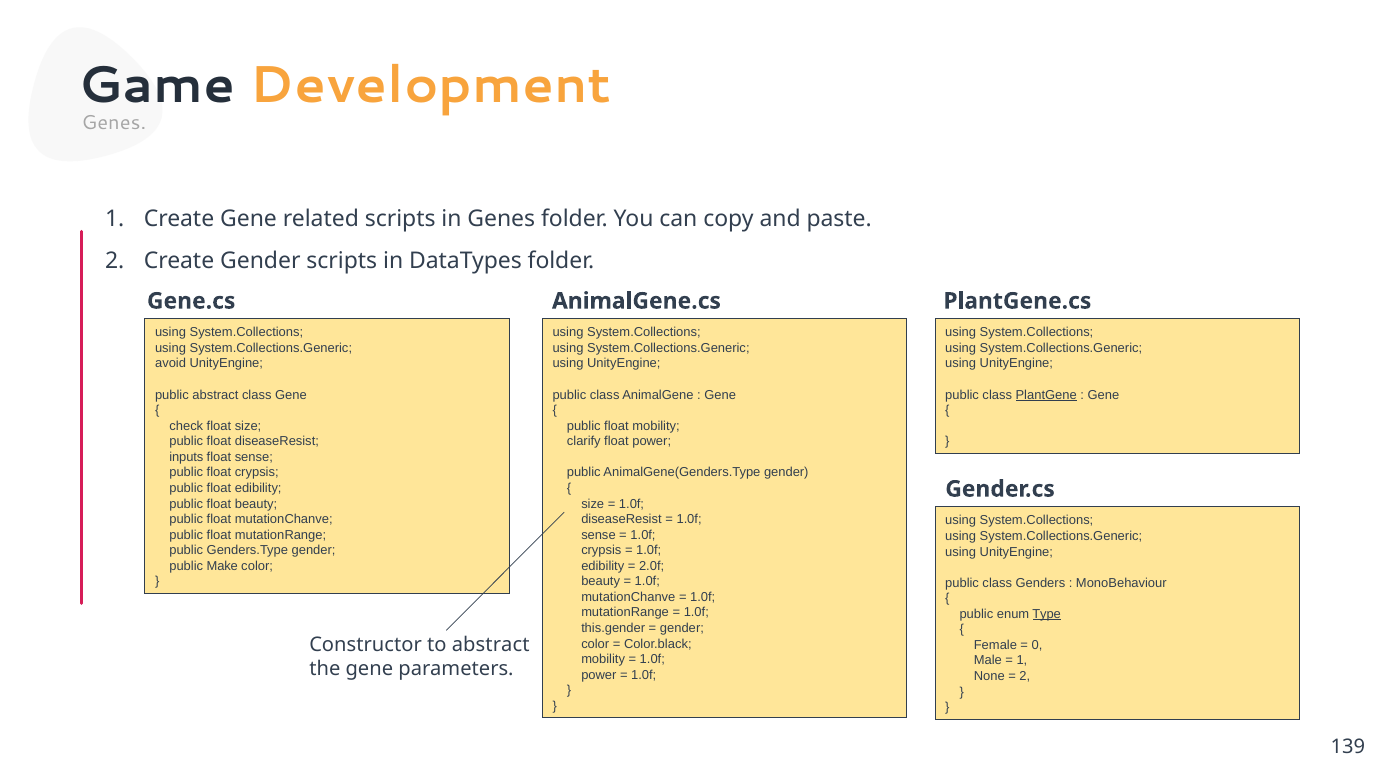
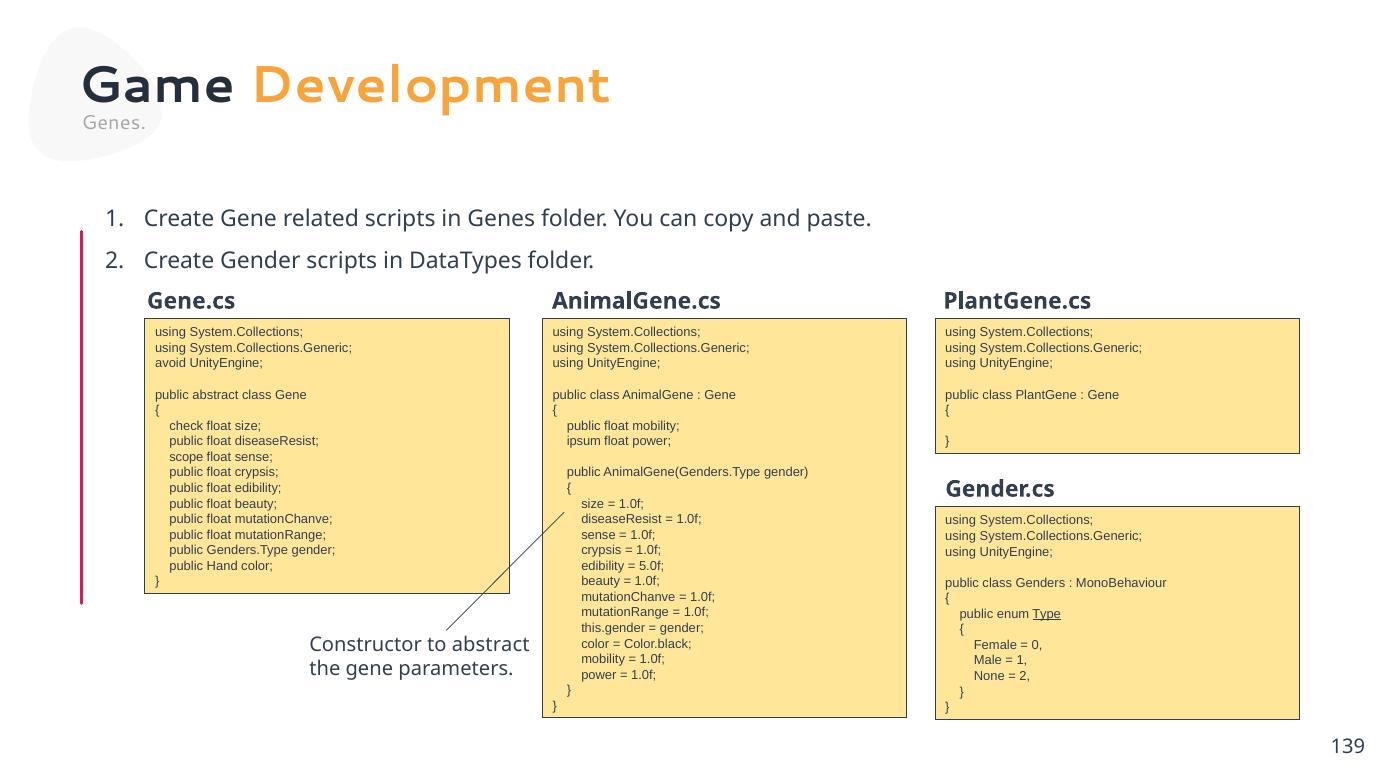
PlantGene underline: present -> none
clarify: clarify -> ipsum
inputs: inputs -> scope
Make: Make -> Hand
2.0f: 2.0f -> 5.0f
